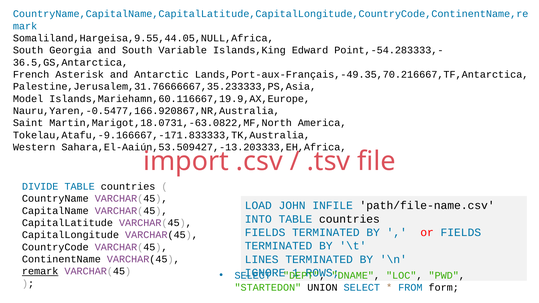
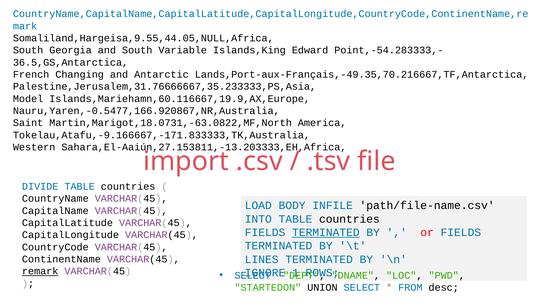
Asterisk: Asterisk -> Changing
Sahara,El-Aaiún,53.509427,-13.203333,EH,Africa: Sahara,El-Aaiún,53.509427,-13.203333,EH,Africa -> Sahara,El-Aaiún,27.153811,-13.203333,EH,Africa
JOHN: JOHN -> BODY
TERMINATED at (326, 233) underline: none -> present
form: form -> desc
